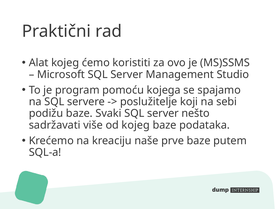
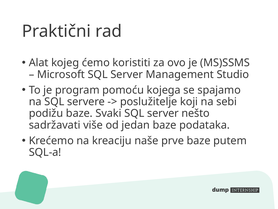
od kojeg: kojeg -> jedan
